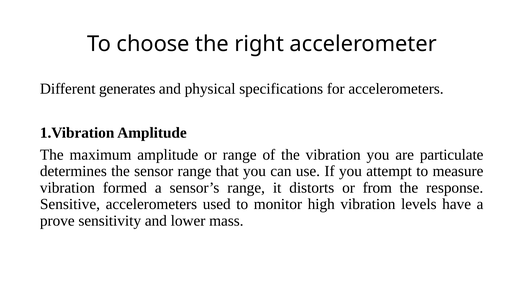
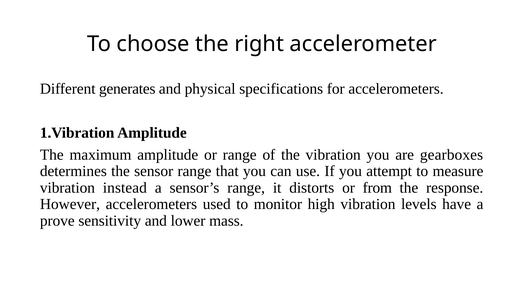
particulate: particulate -> gearboxes
formed: formed -> instead
Sensitive: Sensitive -> However
